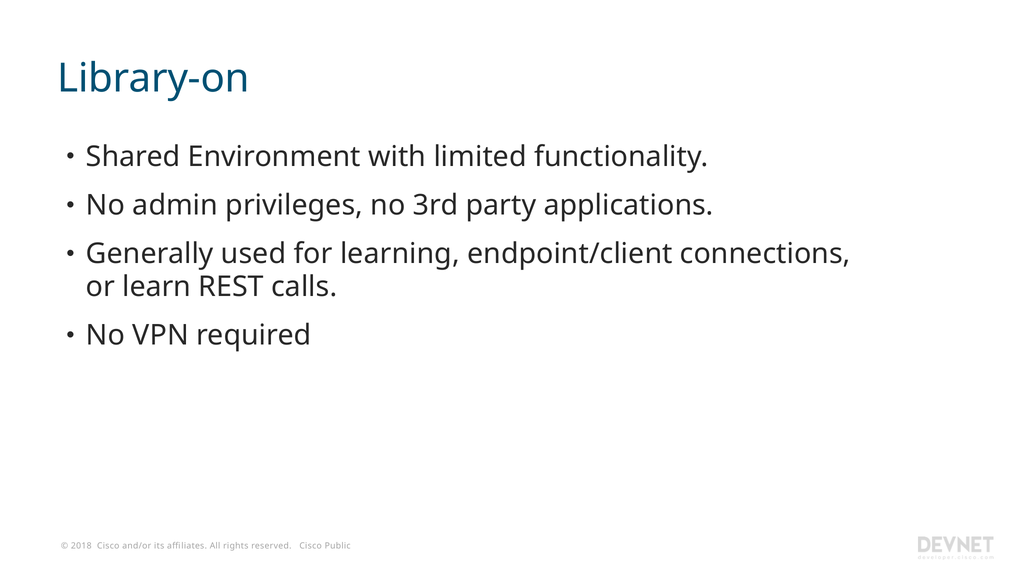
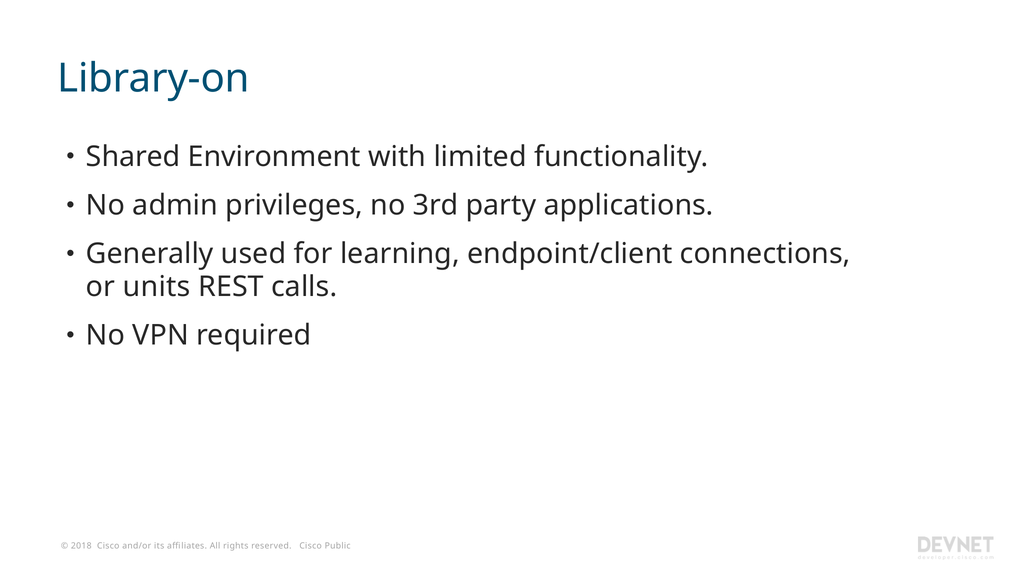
learn: learn -> units
